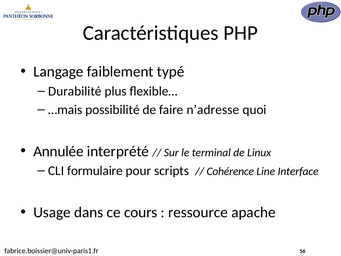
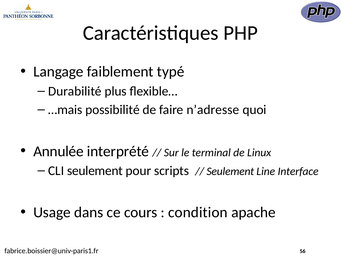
CLI formulaire: formulaire -> seulement
Cohérence at (230, 171): Cohérence -> Seulement
ressource: ressource -> condition
